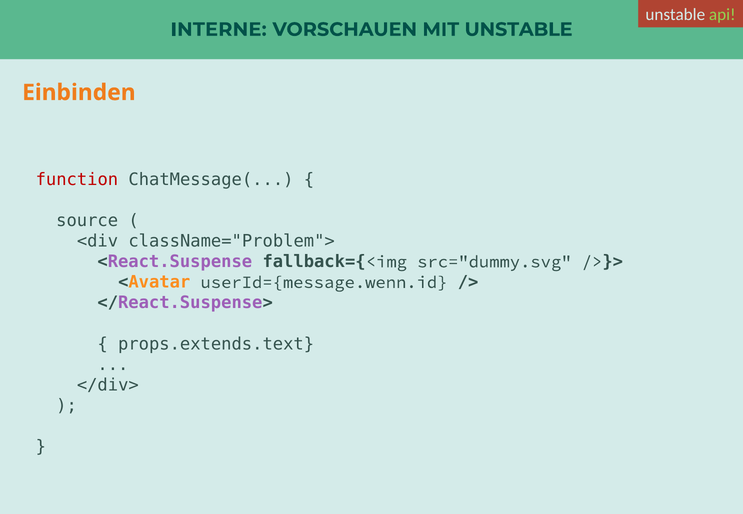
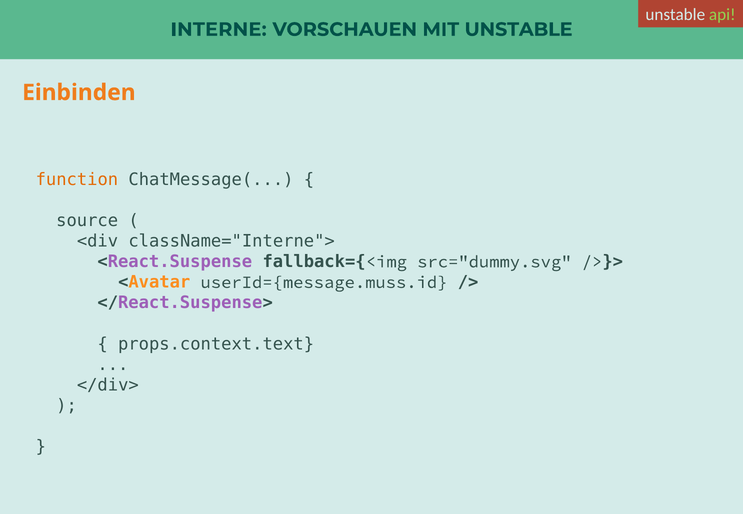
function colour: red -> orange
className="Problem">: className="Problem"> -> className="Interne">
userId={message.wenn.id: userId={message.wenn.id -> userId={message.muss.id
props.extends.text: props.extends.text -> props.context.text
